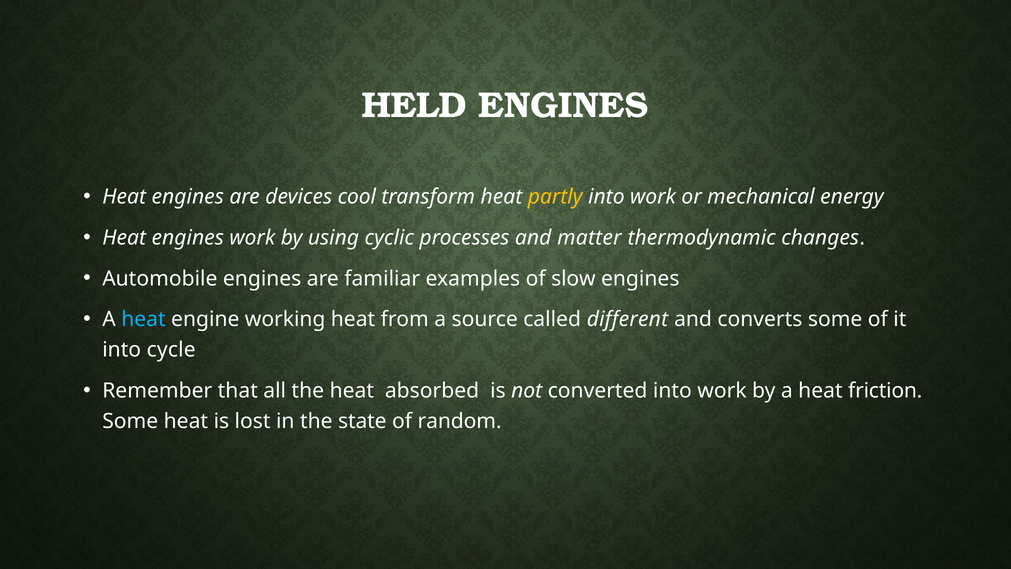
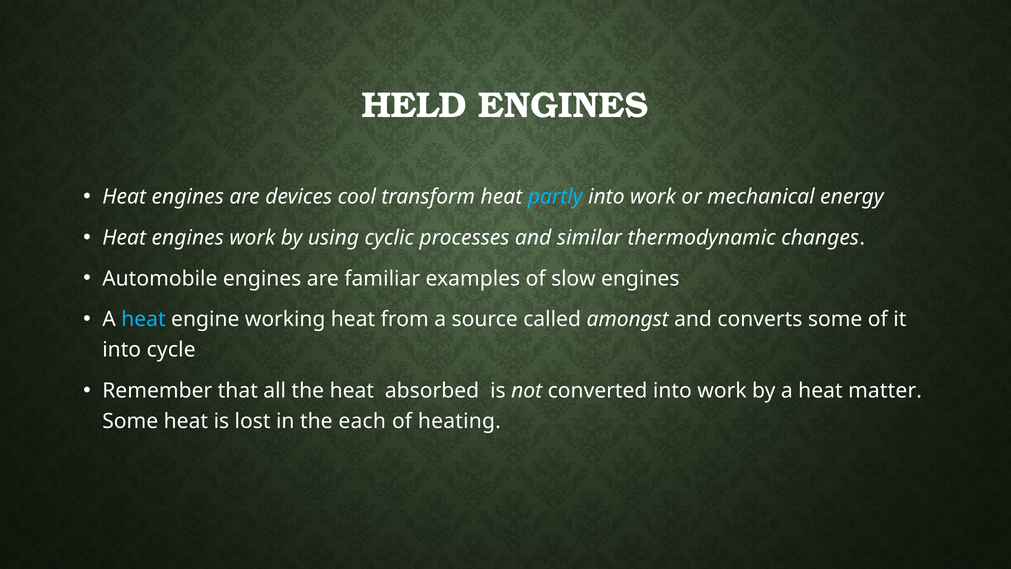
partly colour: yellow -> light blue
matter: matter -> similar
different: different -> amongst
friction: friction -> matter
state: state -> each
random: random -> heating
